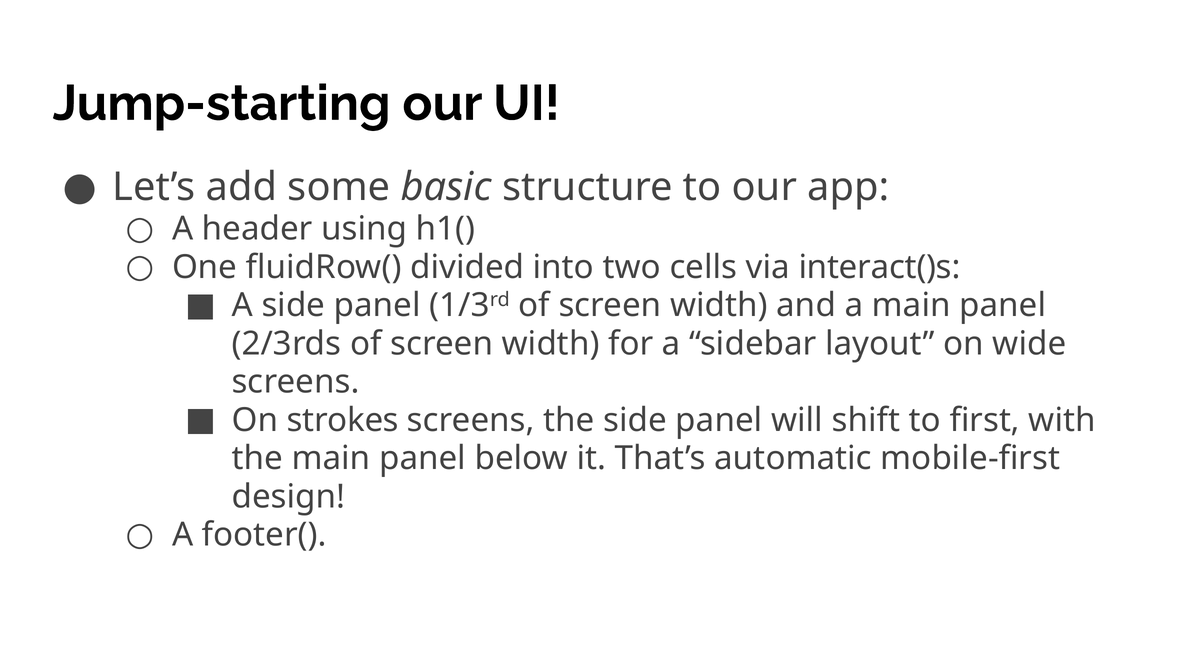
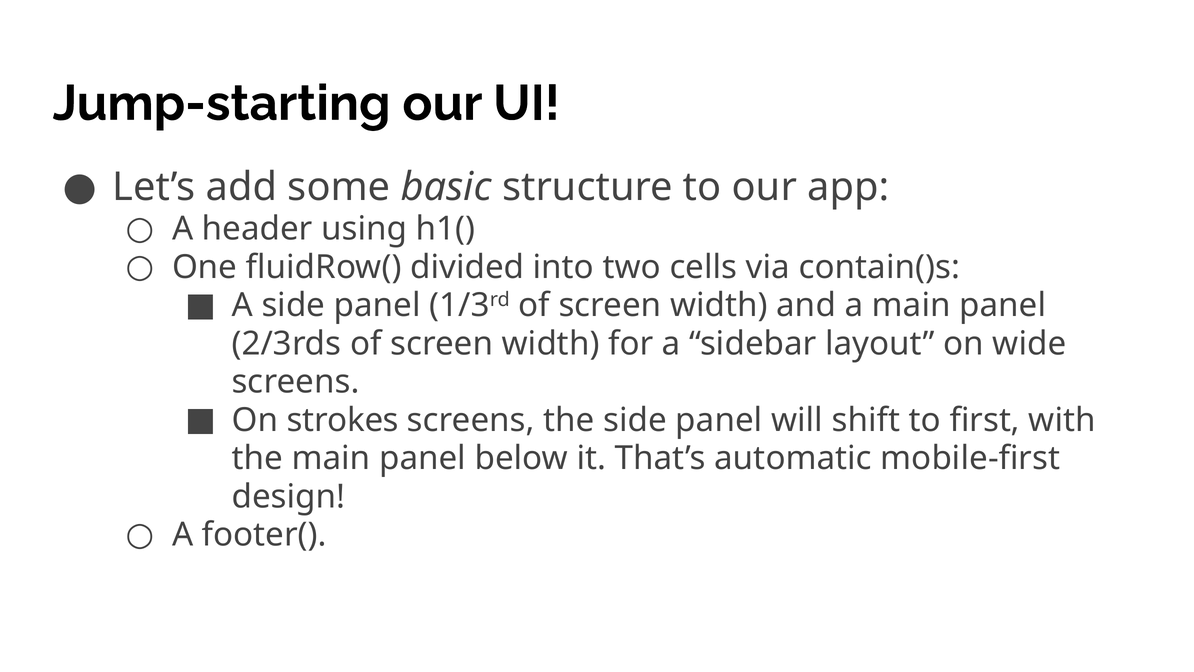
interact()s: interact()s -> contain()s
